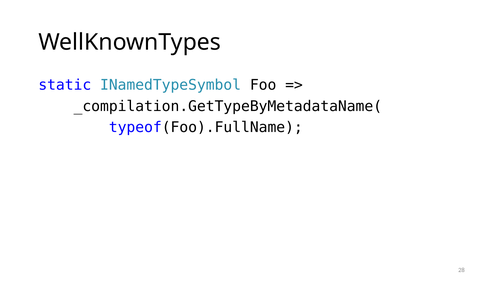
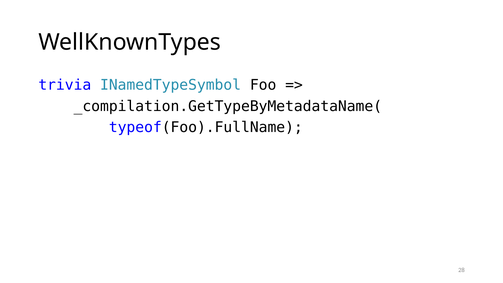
static: static -> trivia
